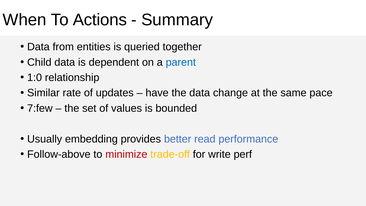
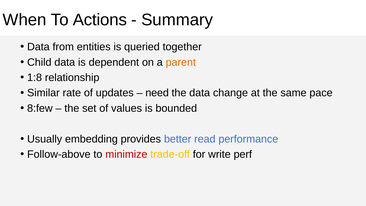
parent colour: blue -> orange
1:0: 1:0 -> 1:8
have: have -> need
7:few: 7:few -> 8:few
